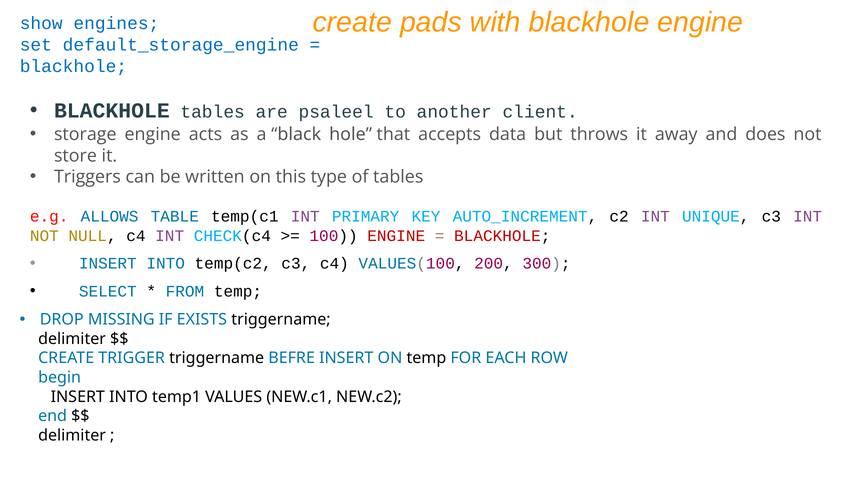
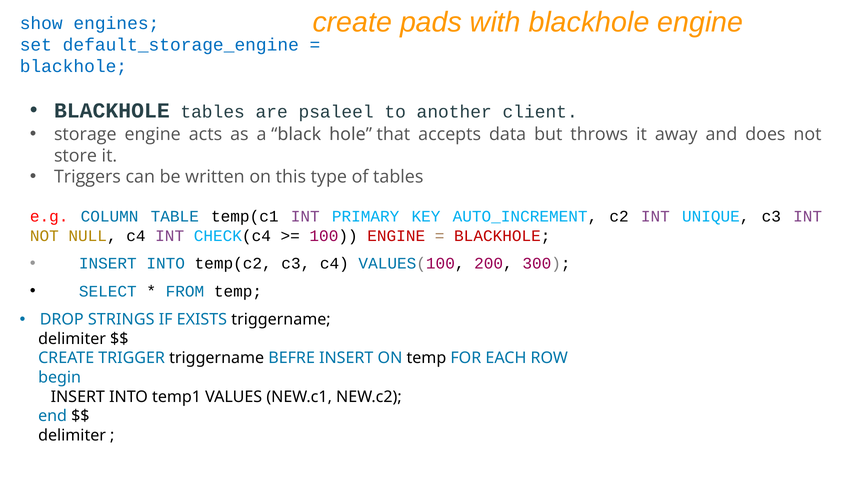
ALLOWS: ALLOWS -> COLUMN
MISSING: MISSING -> STRINGS
